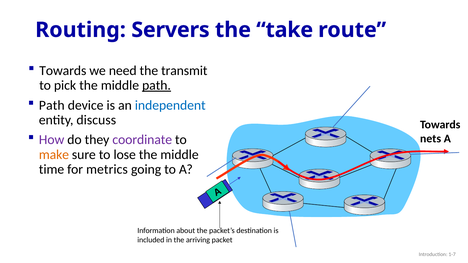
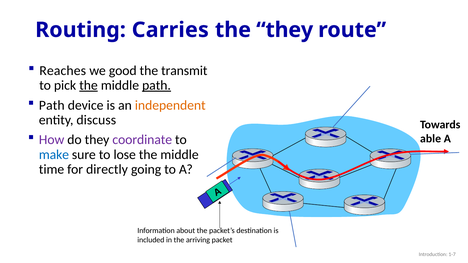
Servers: Servers -> Carries
the take: take -> they
Towards at (63, 71): Towards -> Reaches
need: need -> good
the at (89, 85) underline: none -> present
independent colour: blue -> orange
nets: nets -> able
make colour: orange -> blue
metrics: metrics -> directly
